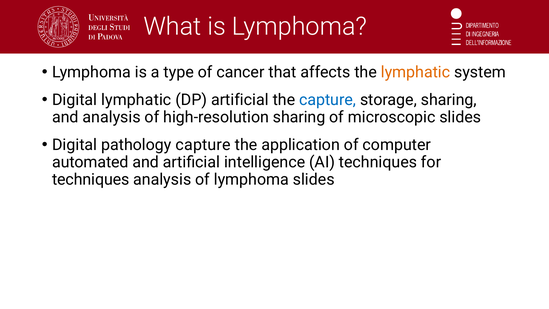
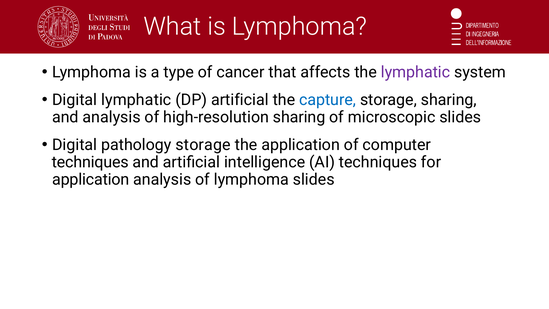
lymphatic at (416, 72) colour: orange -> purple
pathology capture: capture -> storage
automated at (90, 162): automated -> techniques
techniques at (91, 179): techniques -> application
